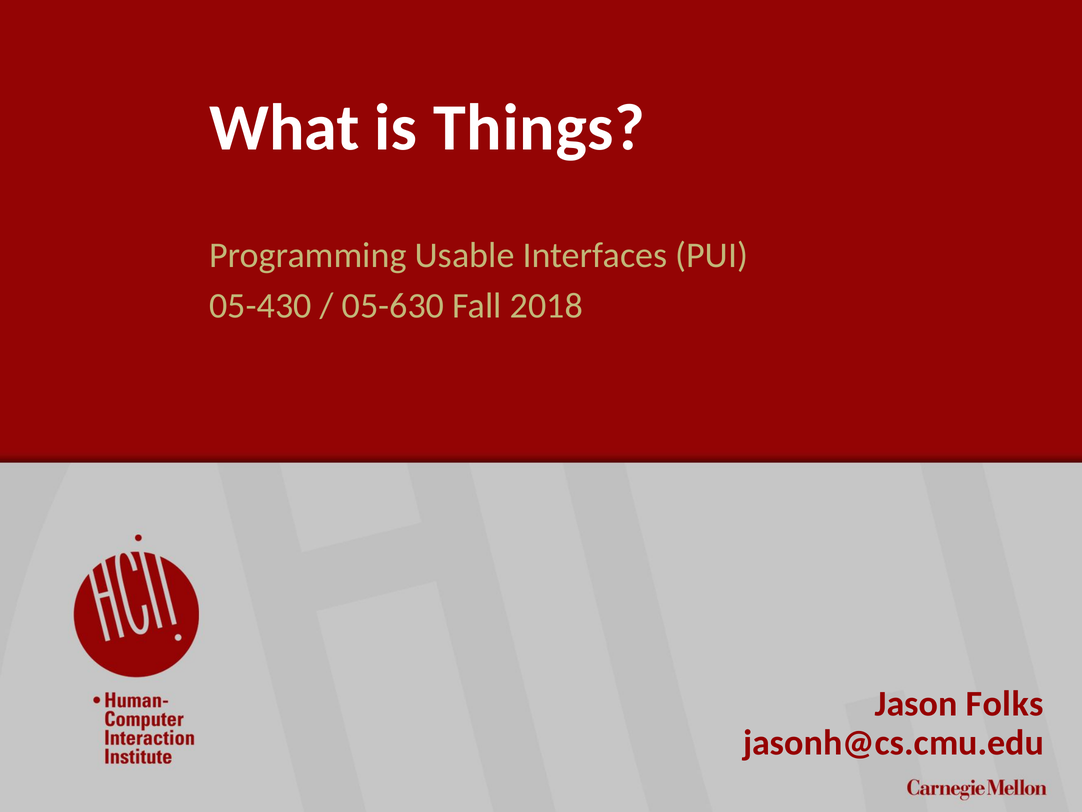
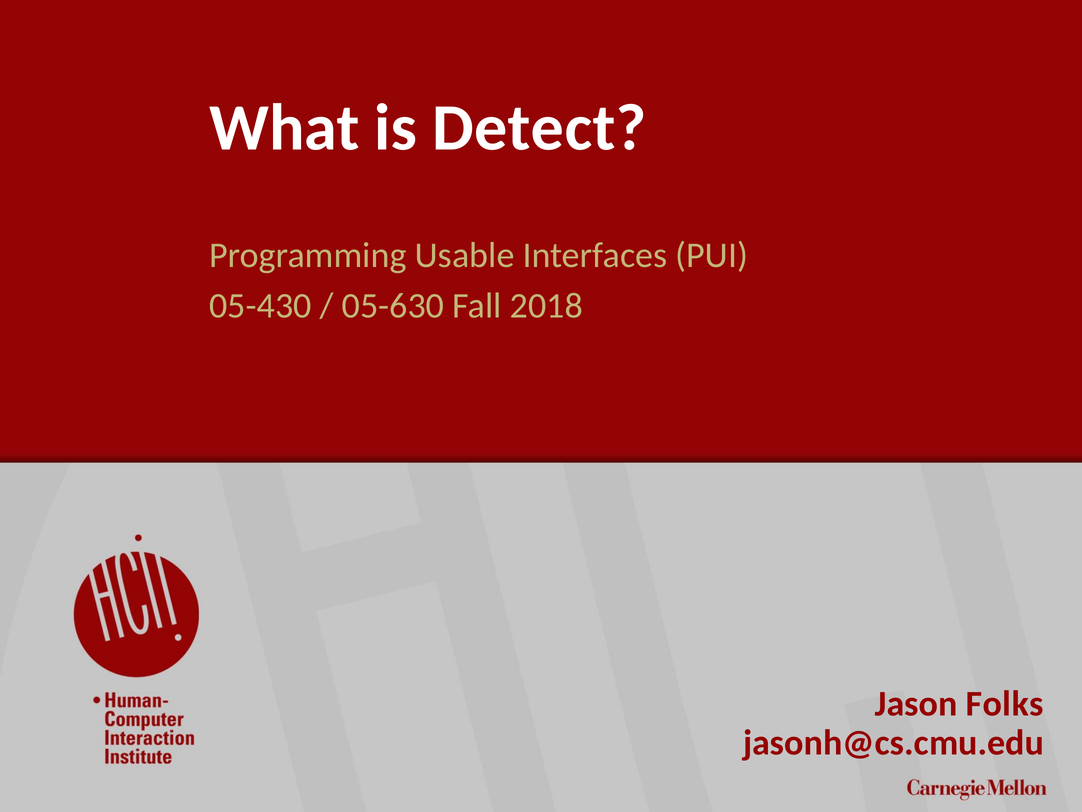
Things: Things -> Detect
